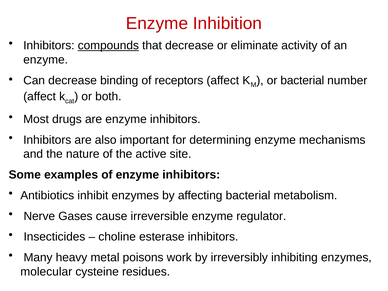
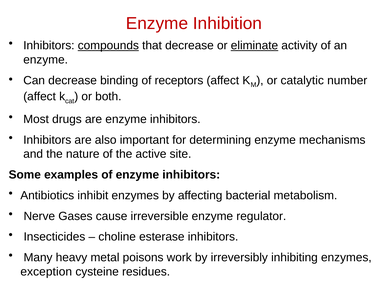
eliminate underline: none -> present
or bacterial: bacterial -> catalytic
molecular: molecular -> exception
